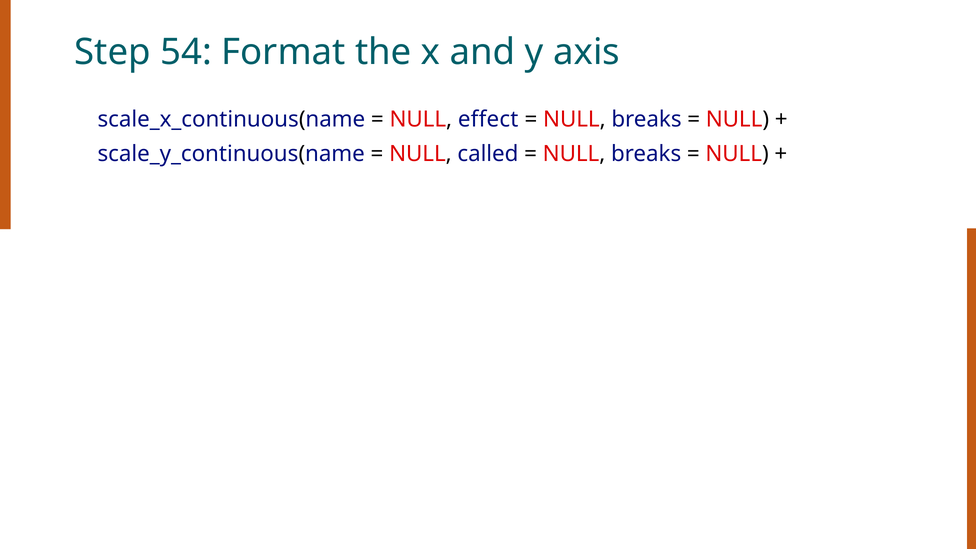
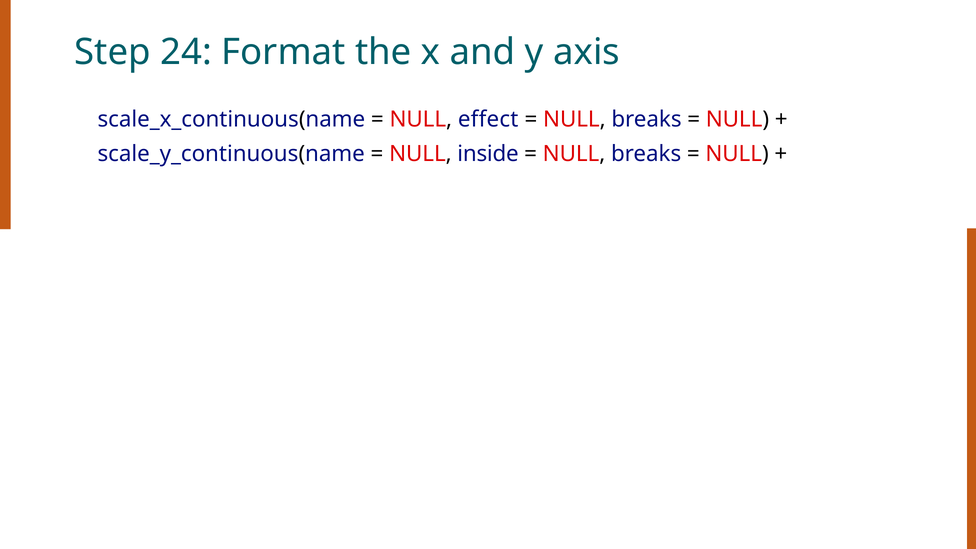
54: 54 -> 24
called: called -> inside
